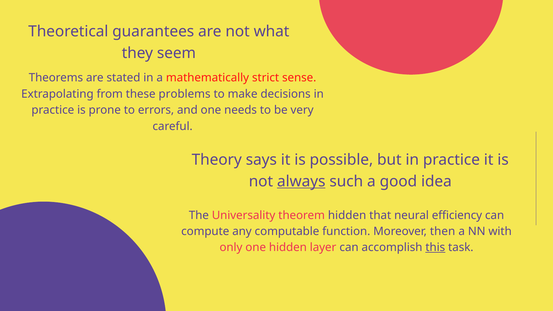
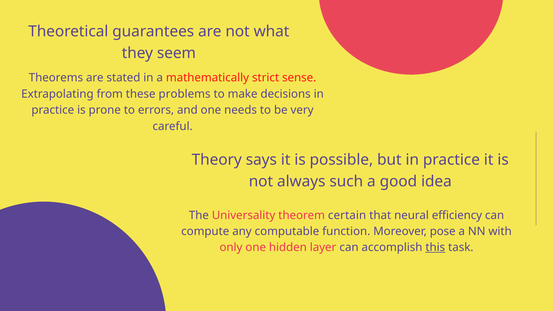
always underline: present -> none
theorem hidden: hidden -> certain
then: then -> pose
